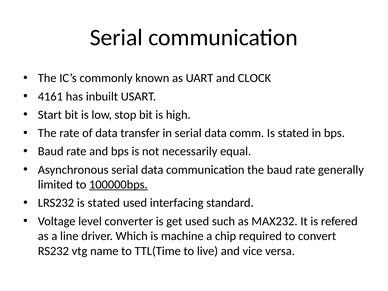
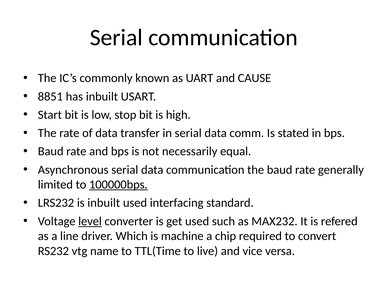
CLOCK: CLOCK -> CAUSE
4161: 4161 -> 8851
LRS232 is stated: stated -> inbuilt
level underline: none -> present
